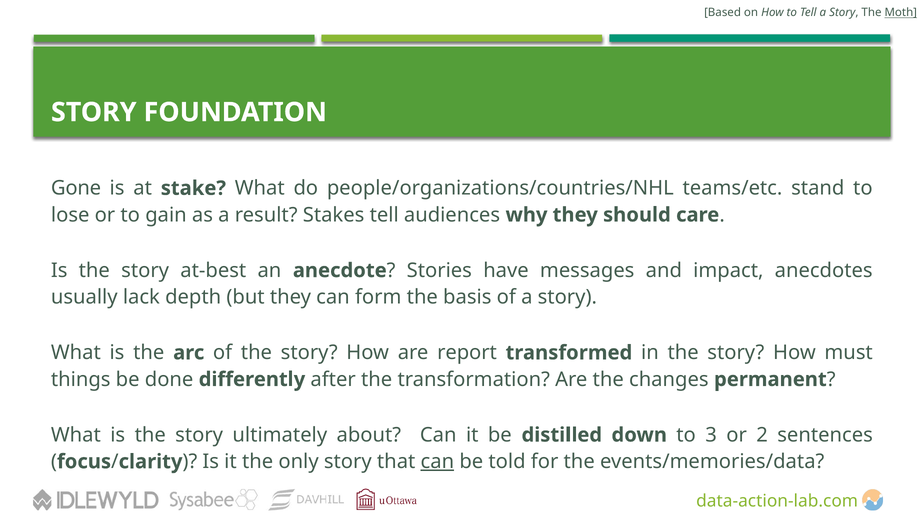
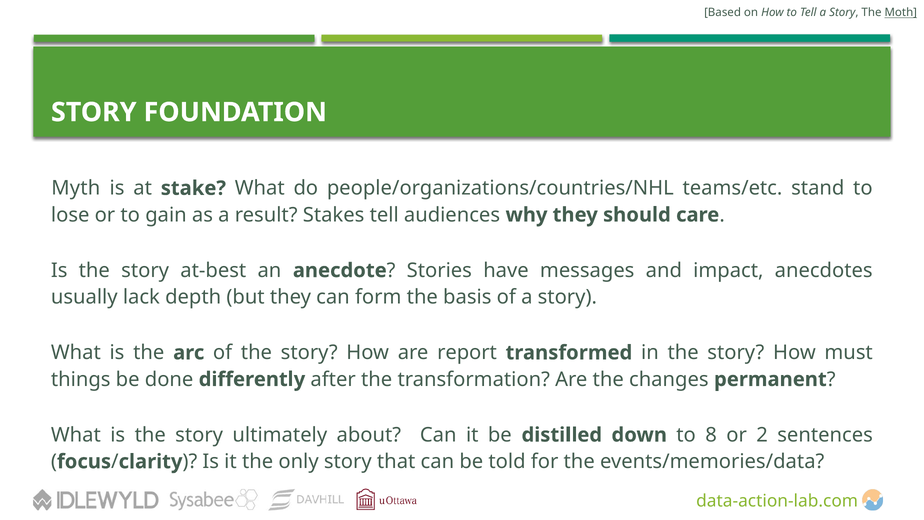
Gone: Gone -> Myth
3: 3 -> 8
can at (437, 461) underline: present -> none
